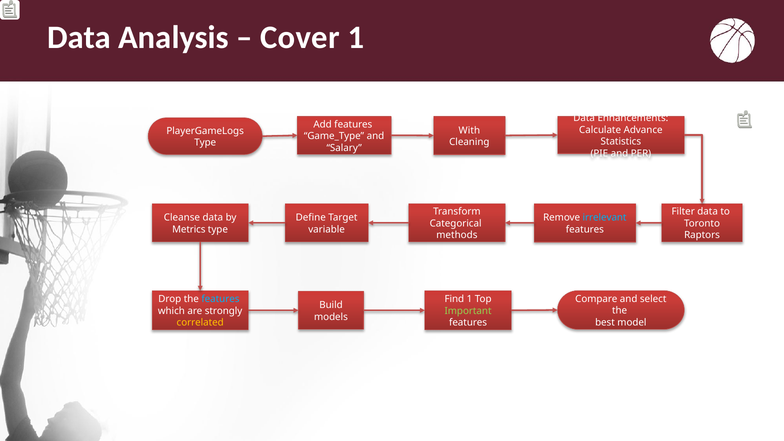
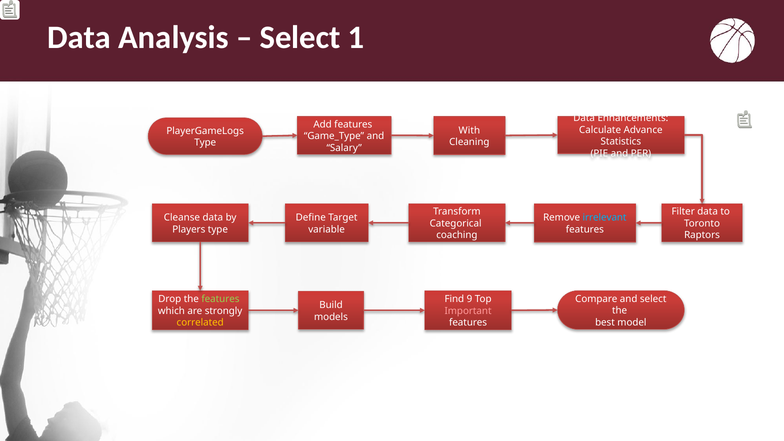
Cover at (300, 38): Cover -> Select
Metrics: Metrics -> Players
methods: methods -> coaching
features at (220, 299) colour: light blue -> light green
Find 1: 1 -> 9
Important colour: light green -> pink
